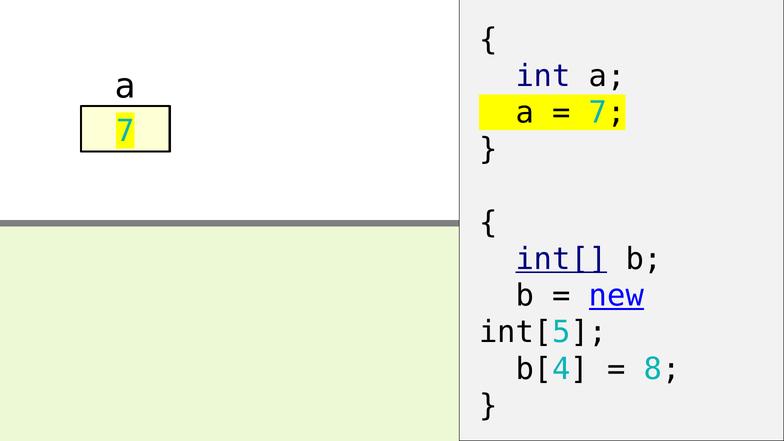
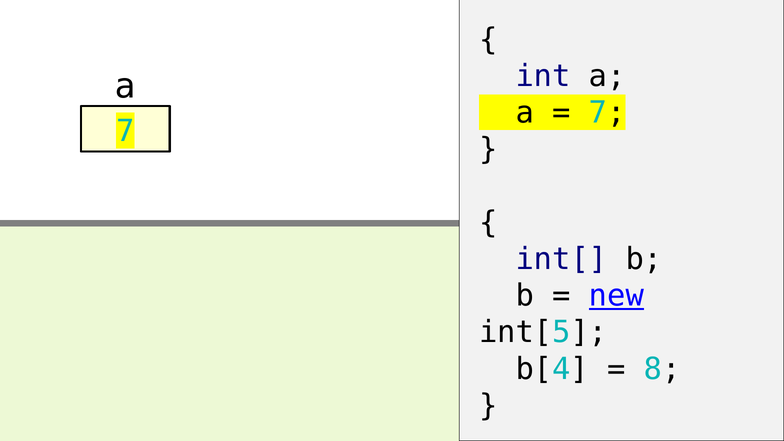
int[ underline: present -> none
